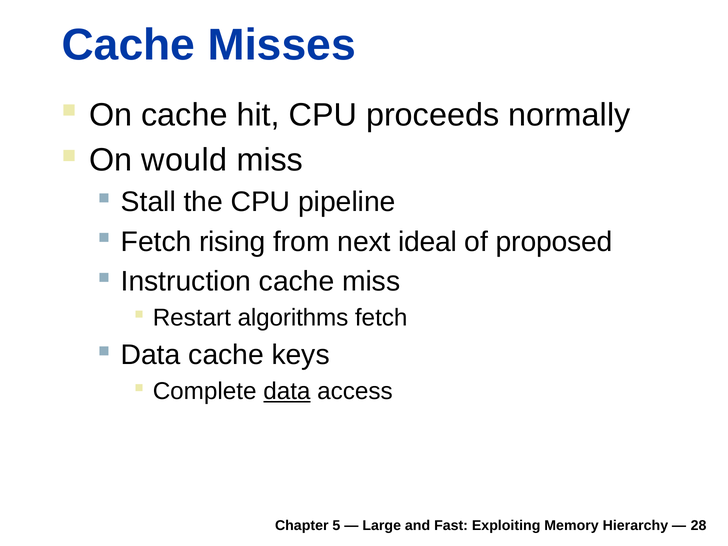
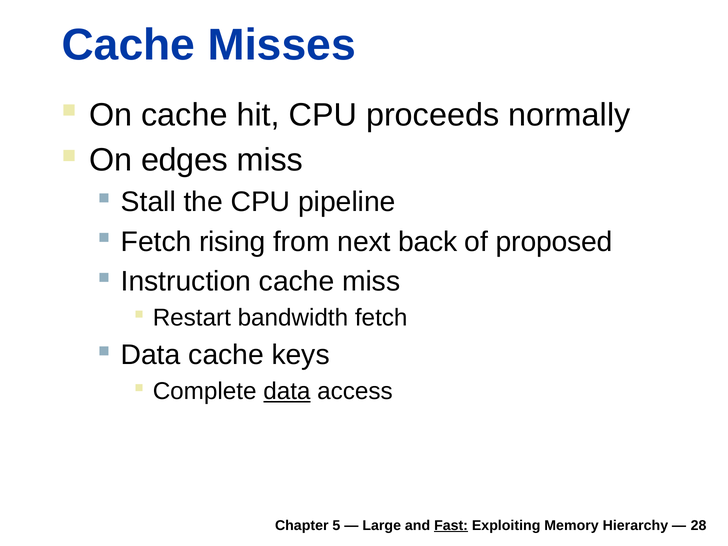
would: would -> edges
ideal: ideal -> back
algorithms: algorithms -> bandwidth
Fast underline: none -> present
